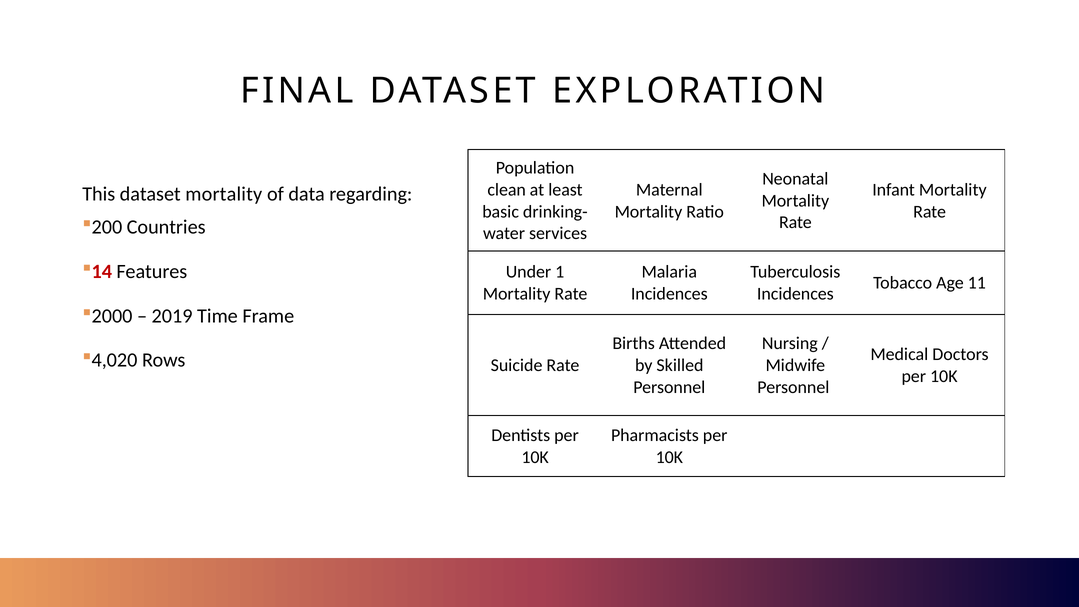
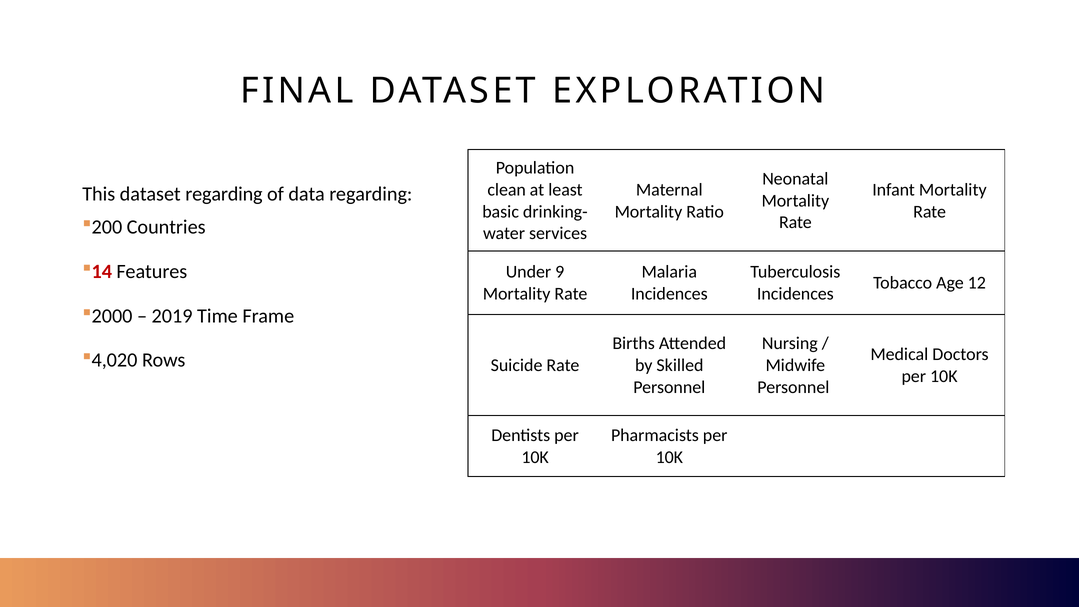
dataset mortality: mortality -> regarding
1: 1 -> 9
11: 11 -> 12
